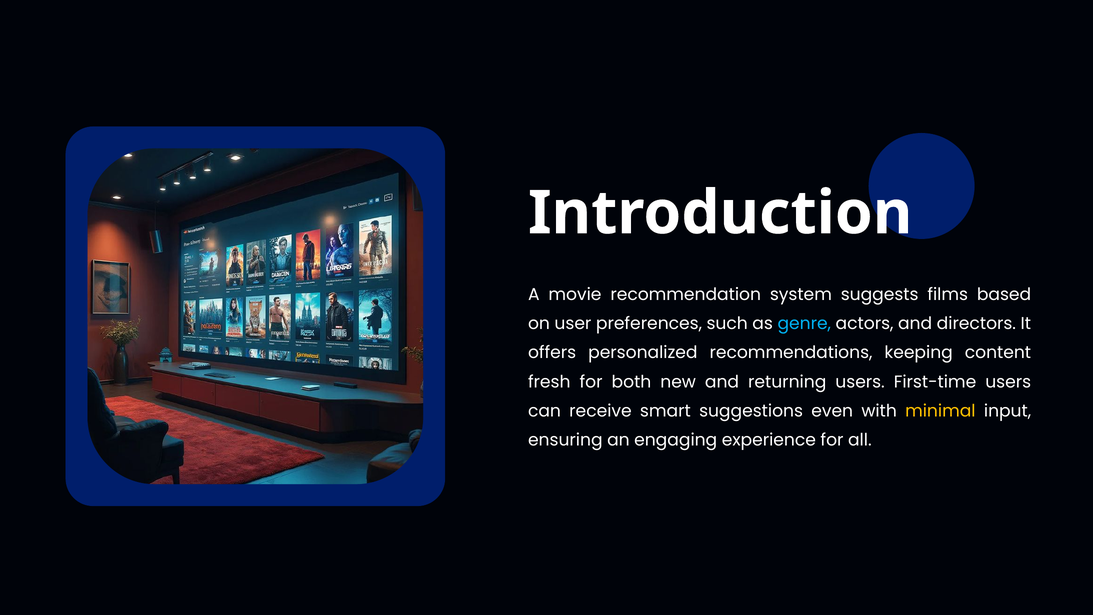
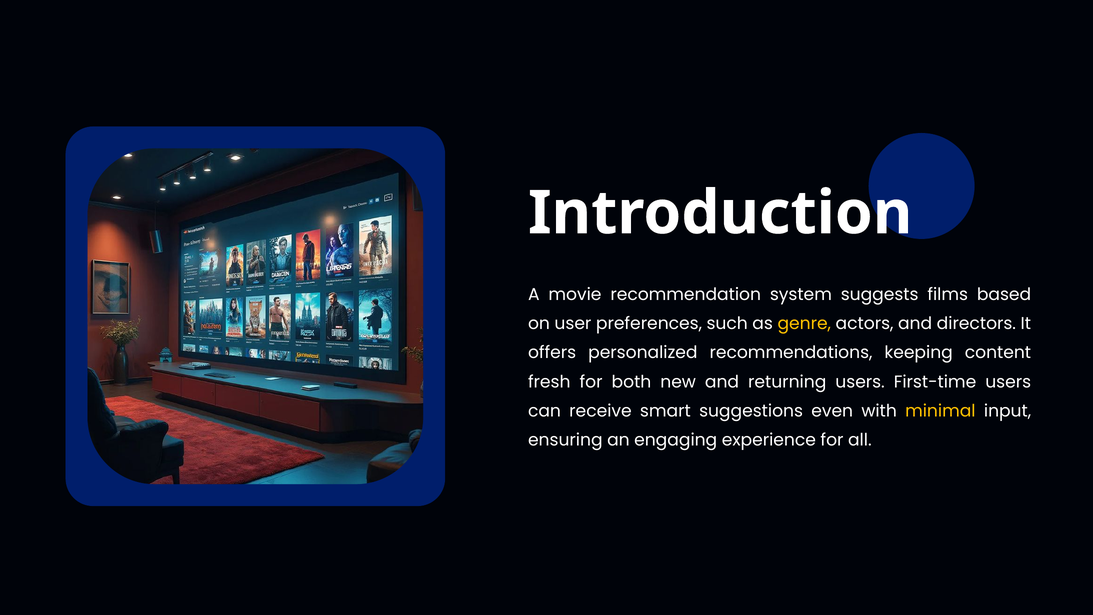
genre colour: light blue -> yellow
